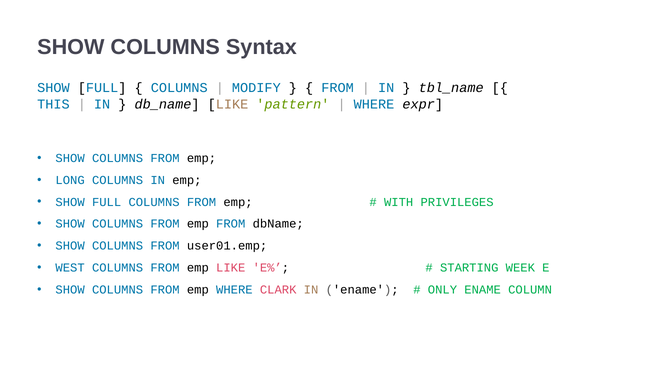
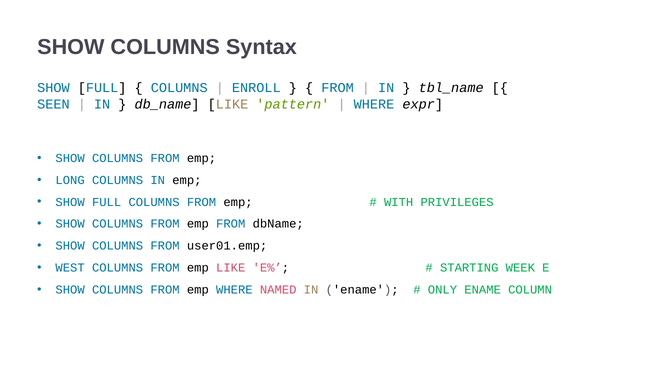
MODIFY: MODIFY -> ENROLL
THIS: THIS -> SEEN
CLARK: CLARK -> NAMED
